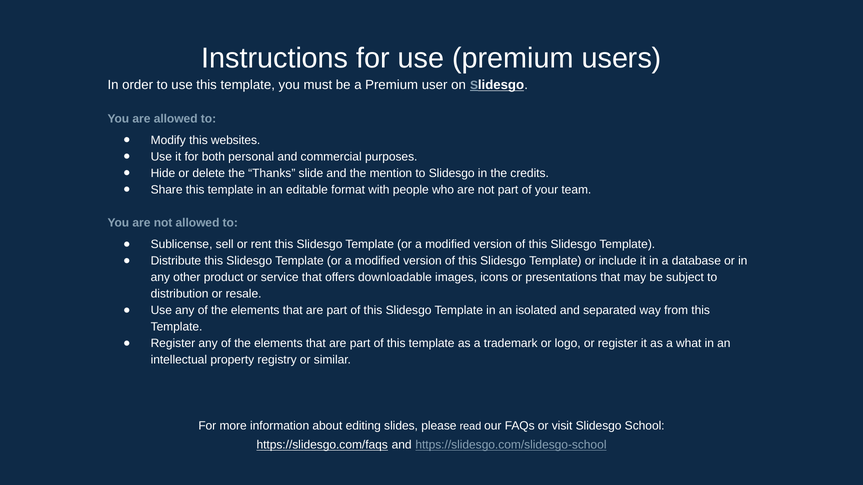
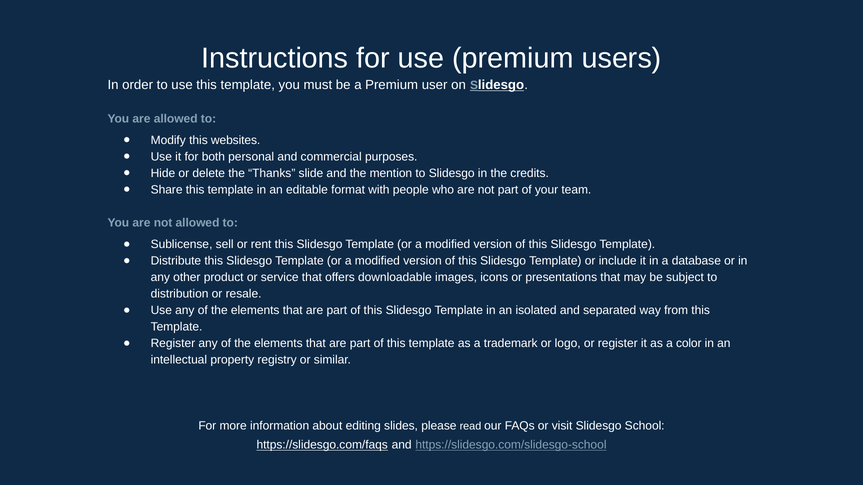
what: what -> color
